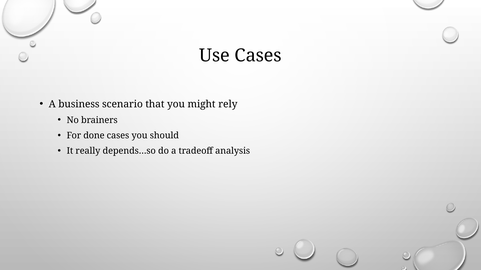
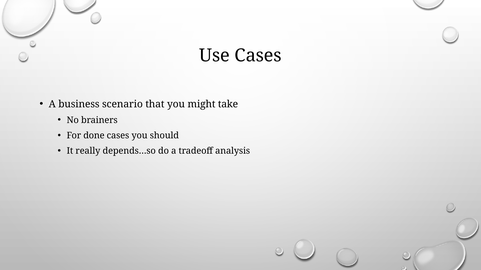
rely: rely -> take
